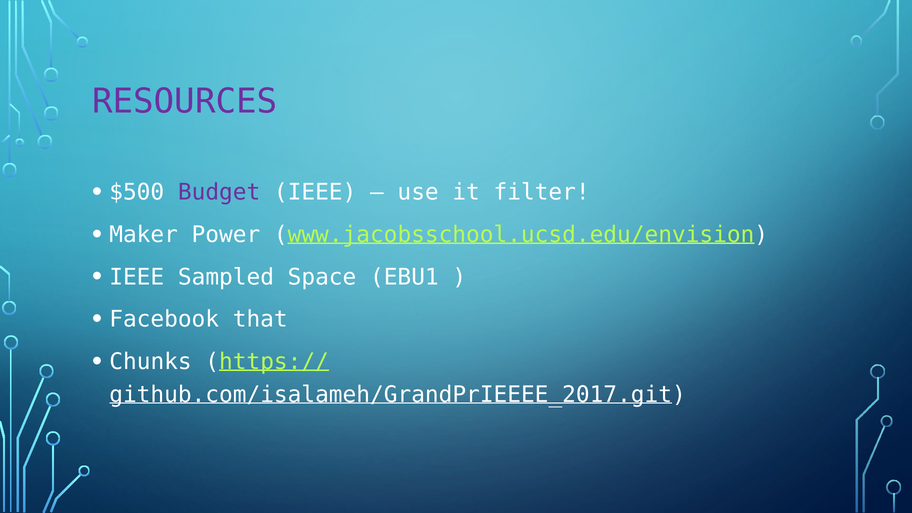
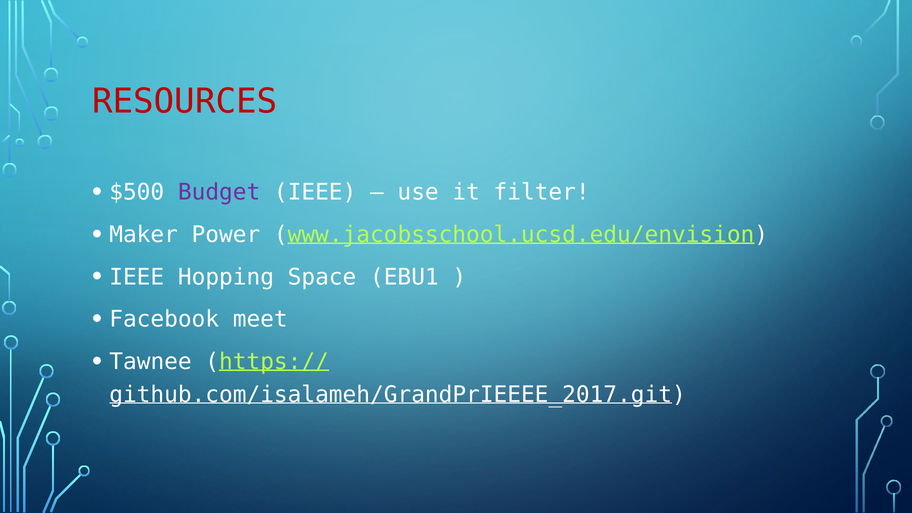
RESOURCES colour: purple -> red
Sampled: Sampled -> Hopping
that: that -> meet
Chunks: Chunks -> Tawnee
